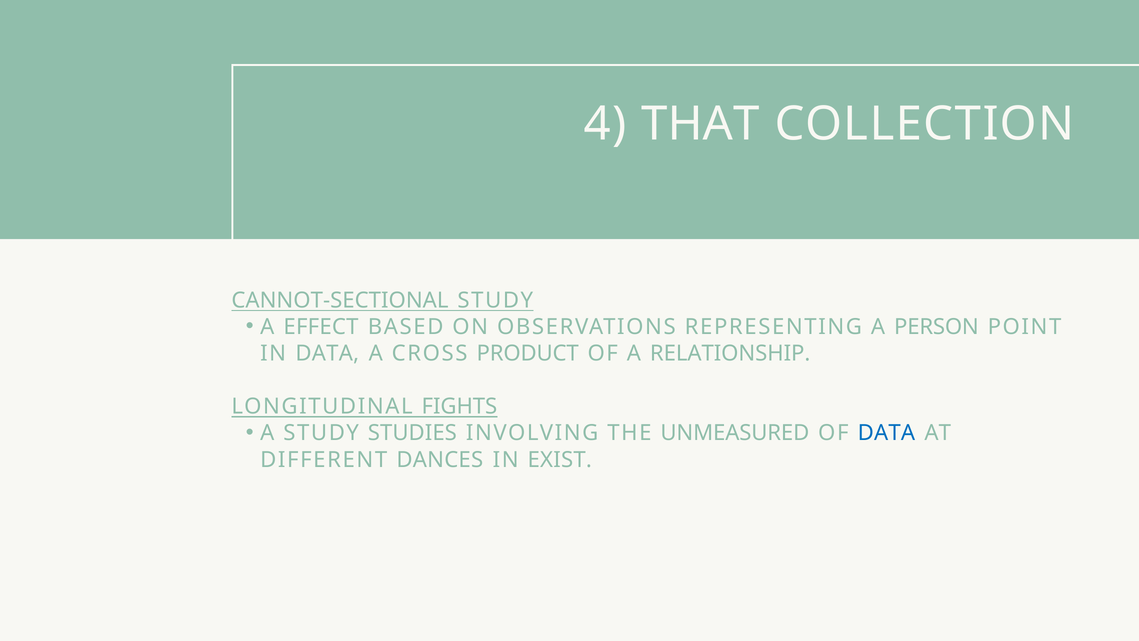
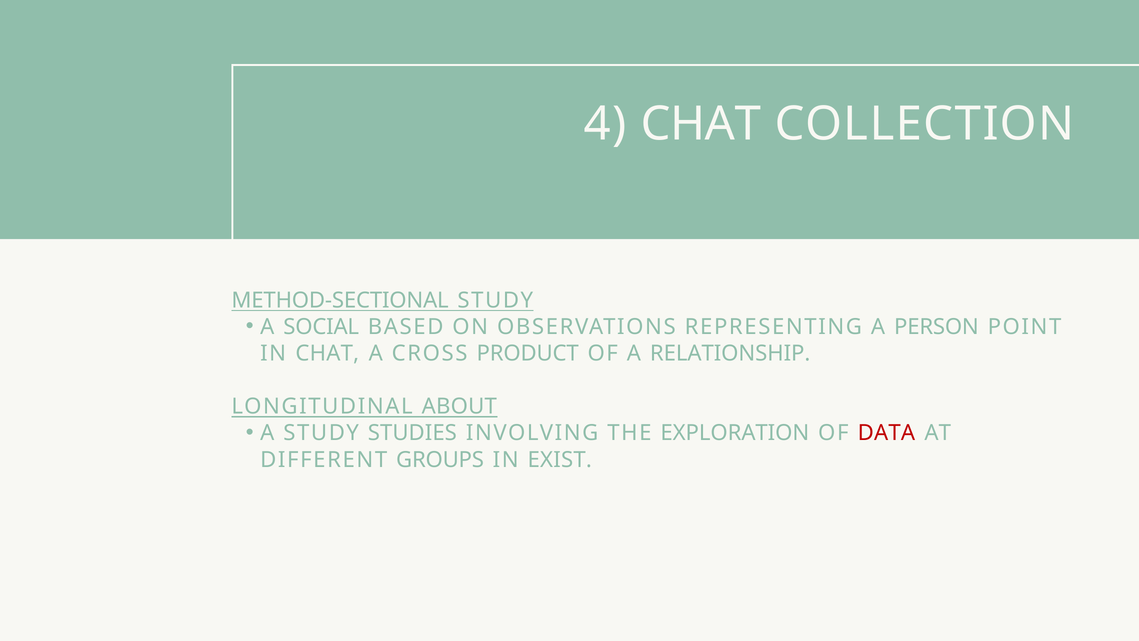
4 THAT: THAT -> CHAT
CANNOT-SECTIONAL: CANNOT-SECTIONAL -> METHOD-SECTIONAL
EFFECT: EFFECT -> SOCIAL
IN DATA: DATA -> CHAT
FIGHTS: FIGHTS -> ABOUT
UNMEASURED: UNMEASURED -> EXPLORATION
DATA at (886, 433) colour: blue -> red
DANCES: DANCES -> GROUPS
